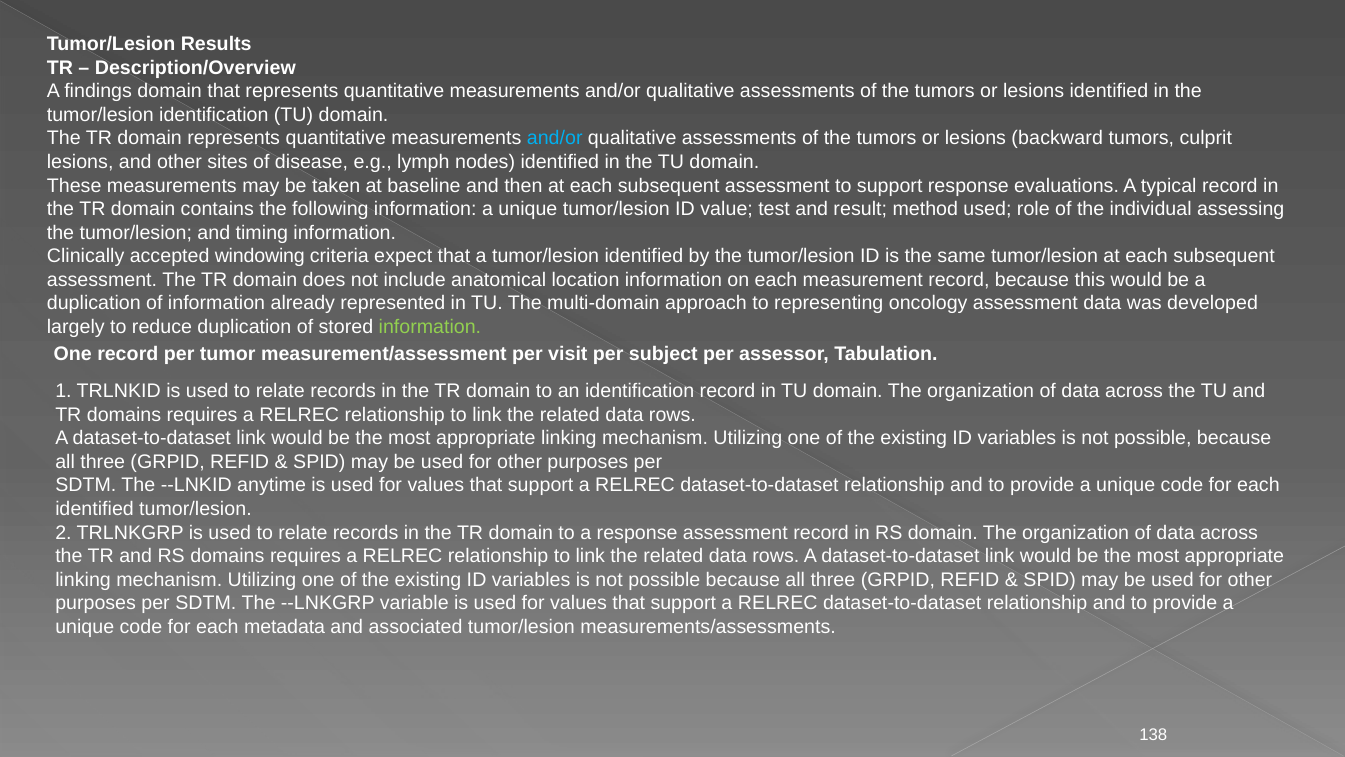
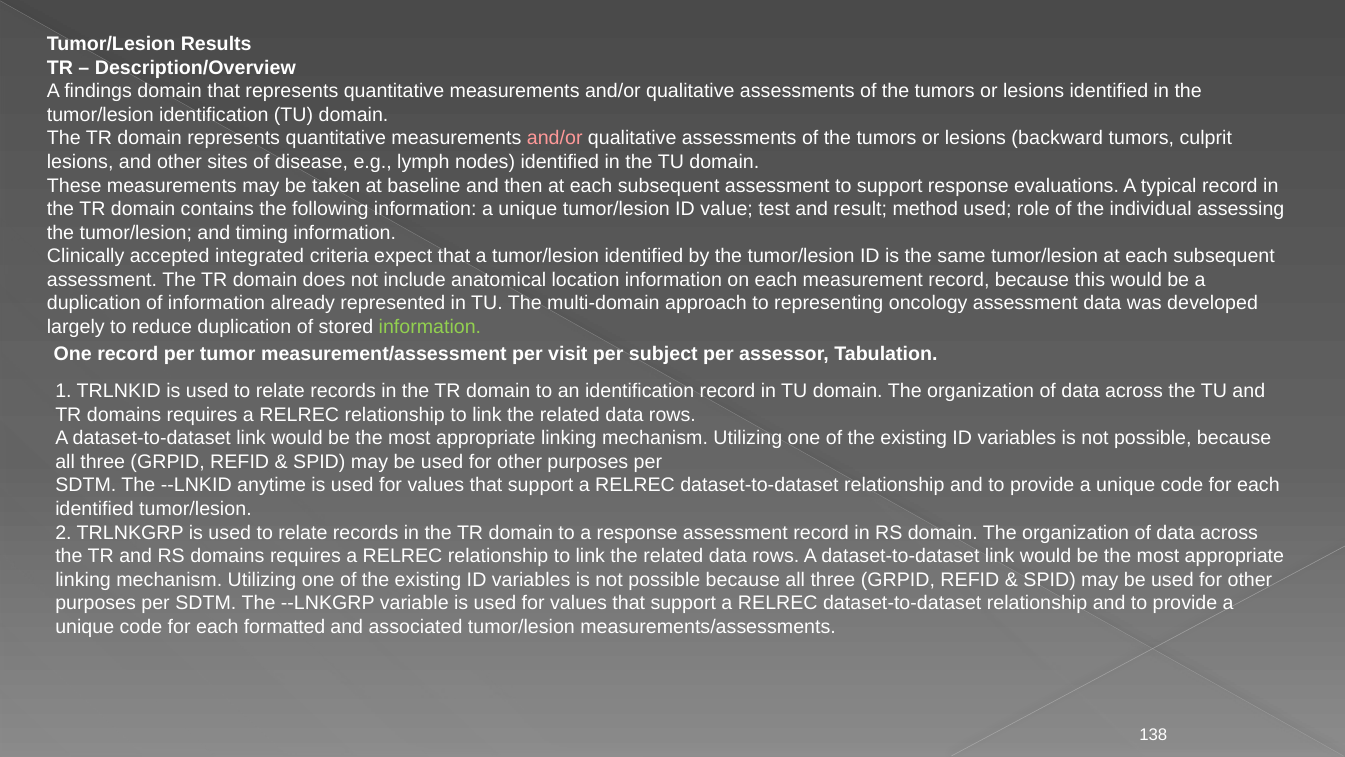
and/or at (555, 138) colour: light blue -> pink
windowing: windowing -> integrated
metadata: metadata -> formatted
